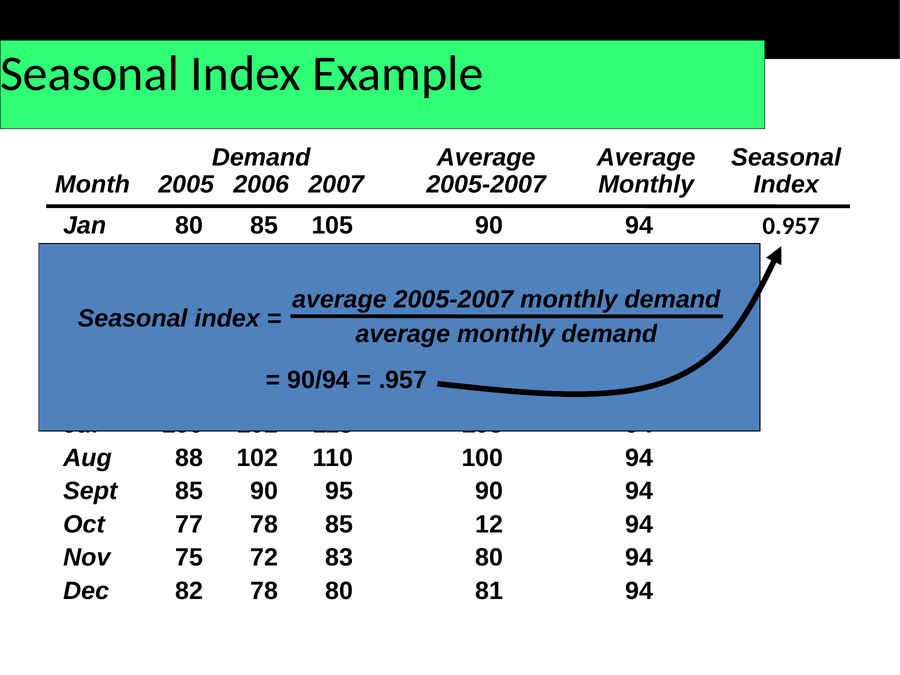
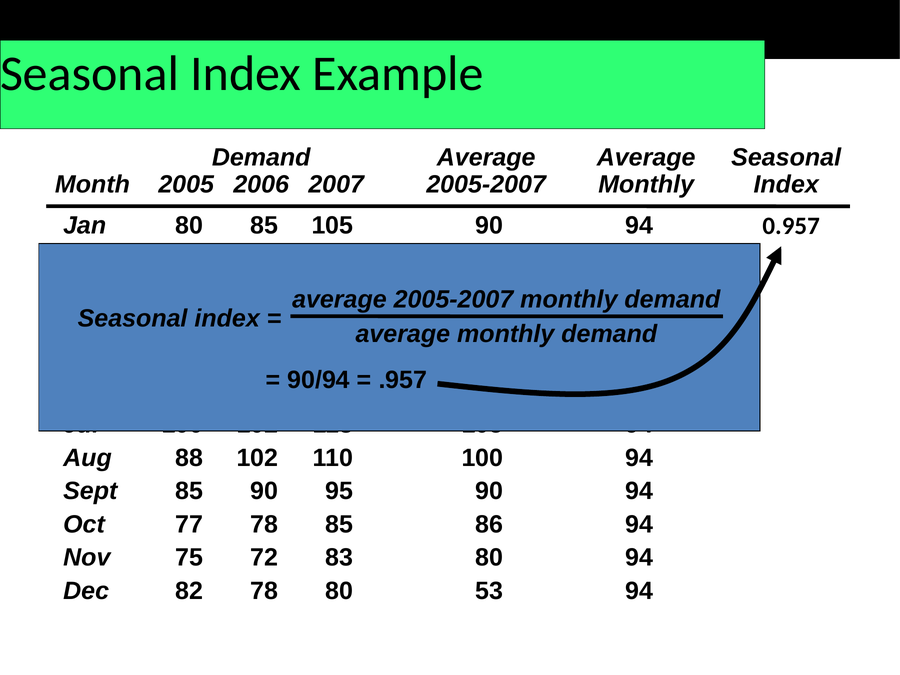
12: 12 -> 86
81: 81 -> 53
